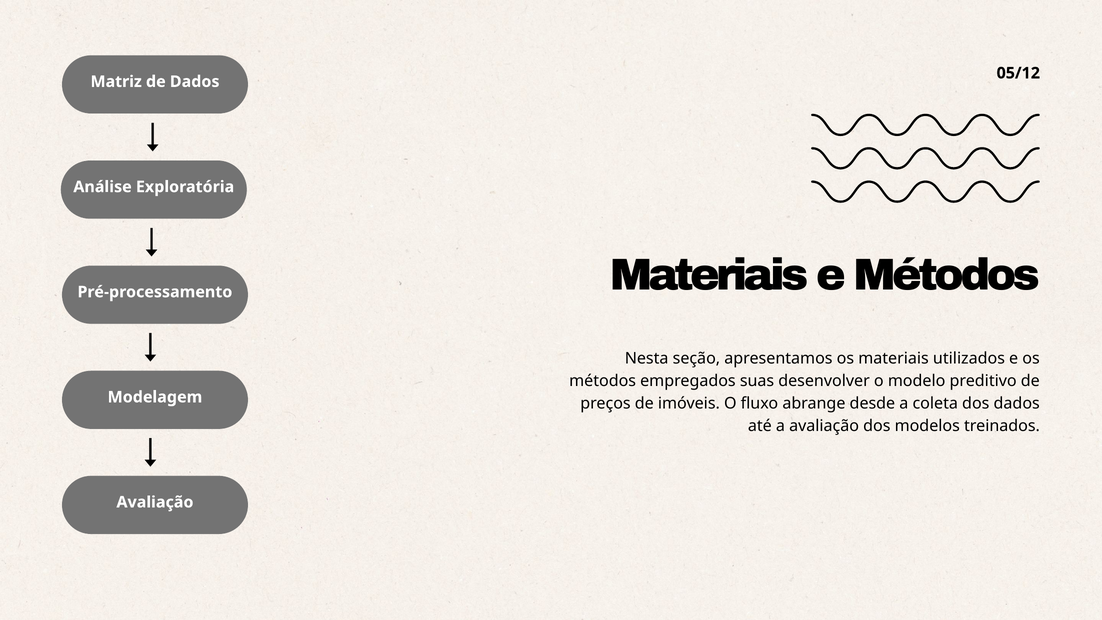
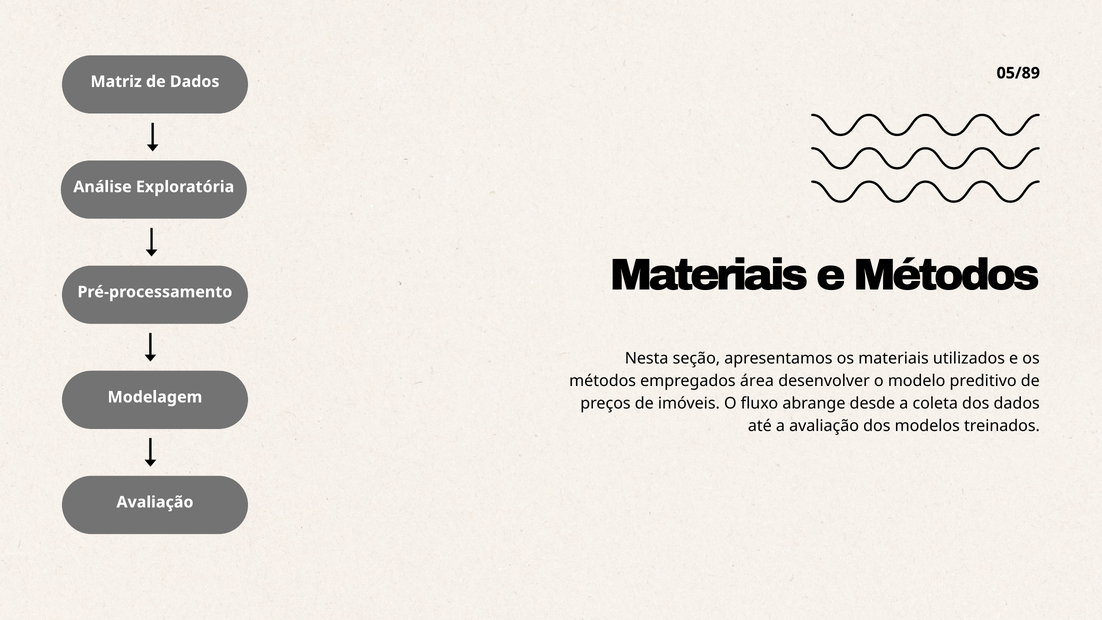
05/12: 05/12 -> 05/89
suas: suas -> área
